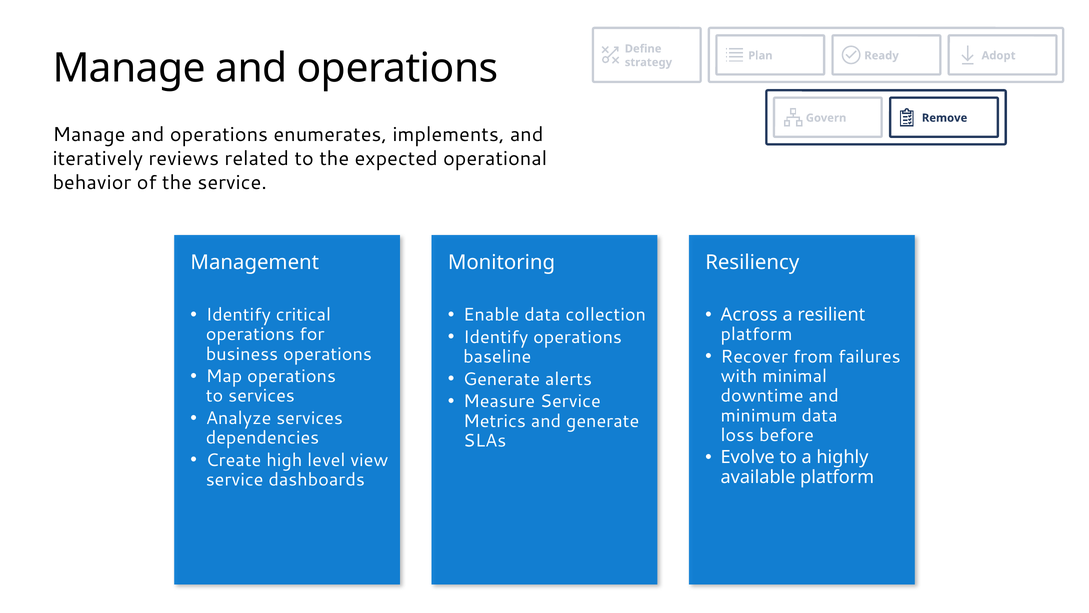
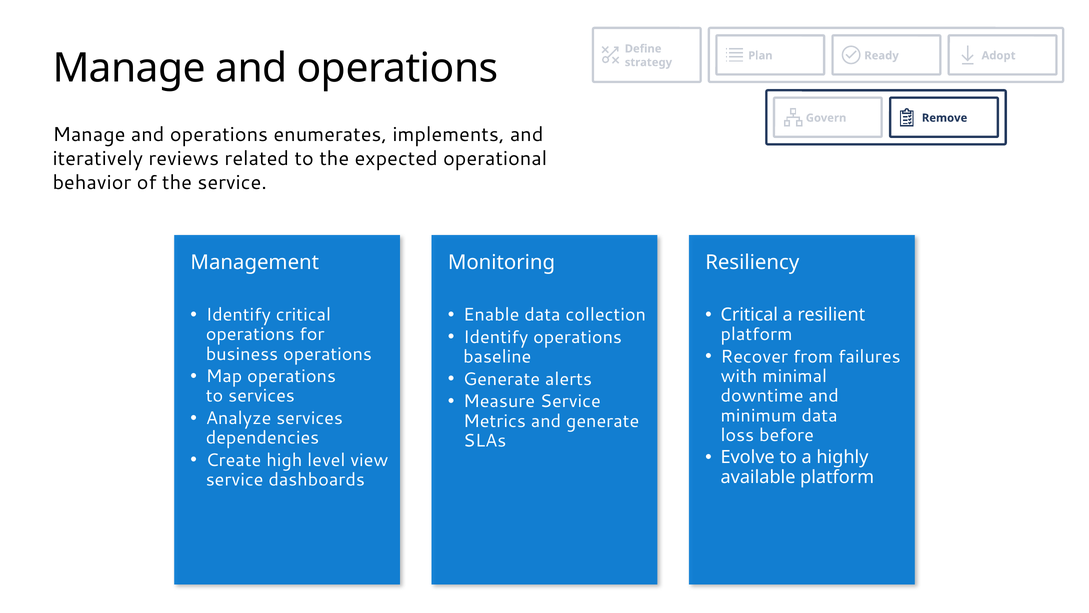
Across at (749, 315): Across -> Critical
